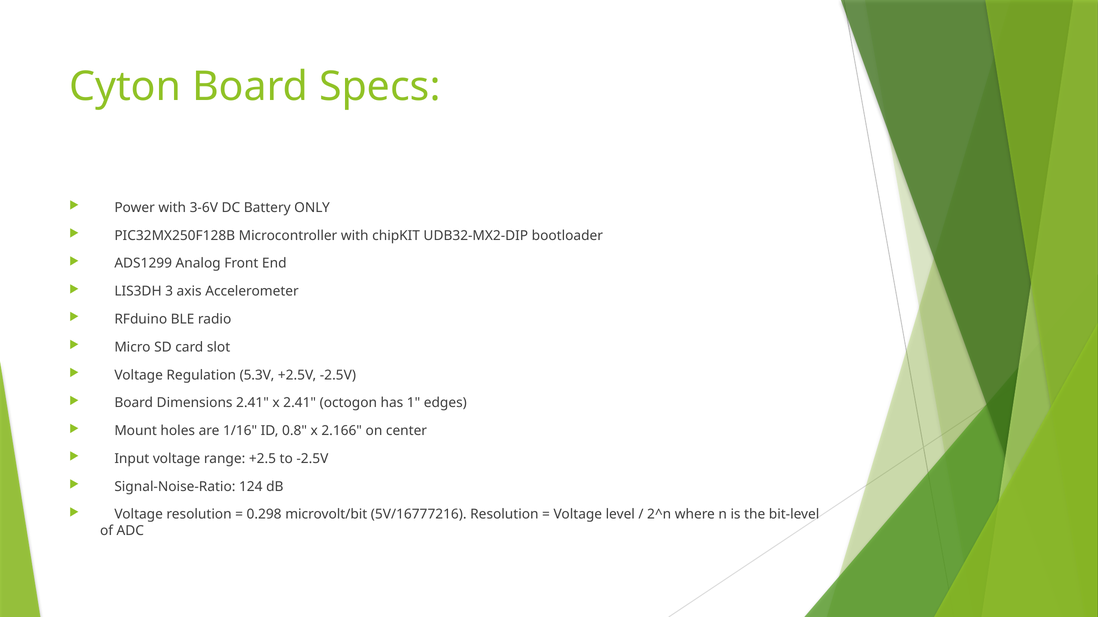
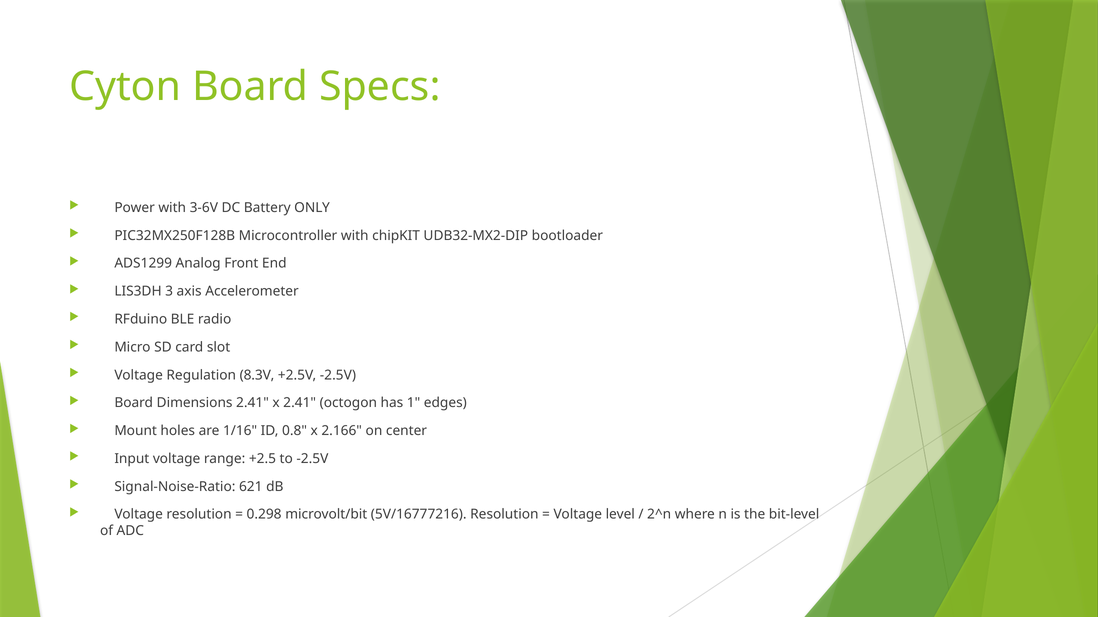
5.3V: 5.3V -> 8.3V
124: 124 -> 621
